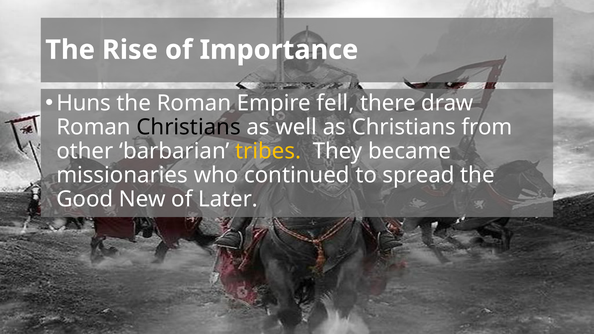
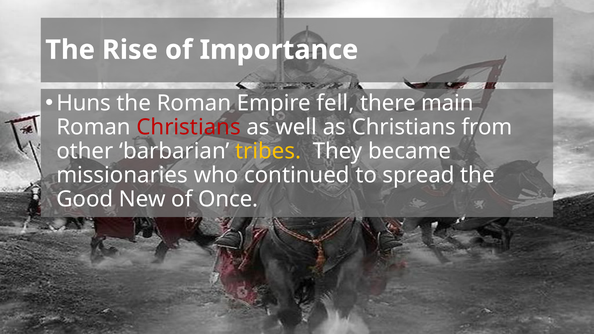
draw: draw -> main
Christians at (189, 127) colour: black -> red
Later: Later -> Once
